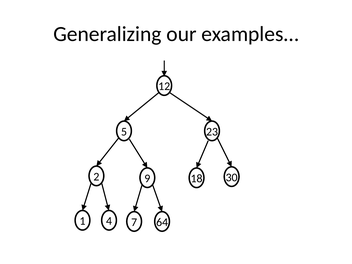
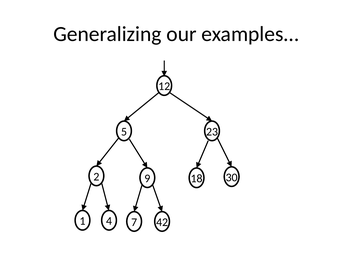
64: 64 -> 42
